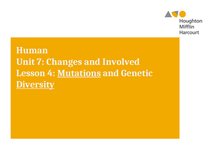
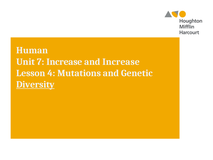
7 Changes: Changes -> Increase
and Involved: Involved -> Increase
Mutations underline: present -> none
